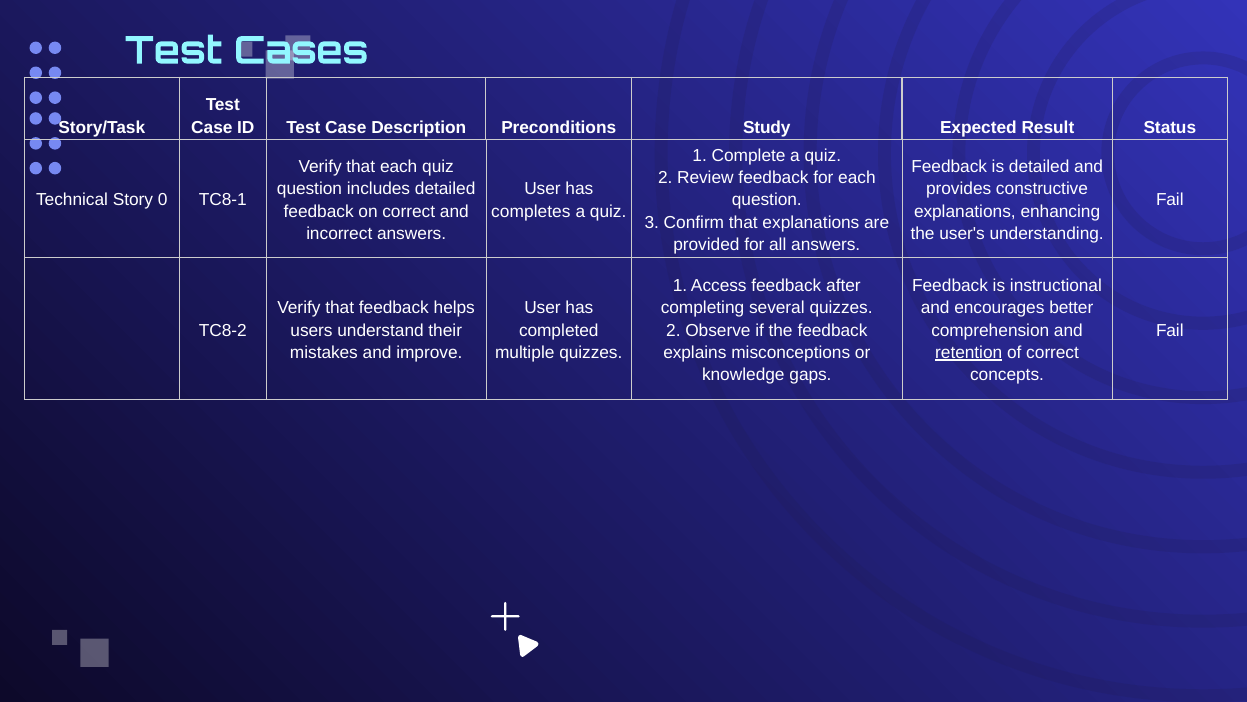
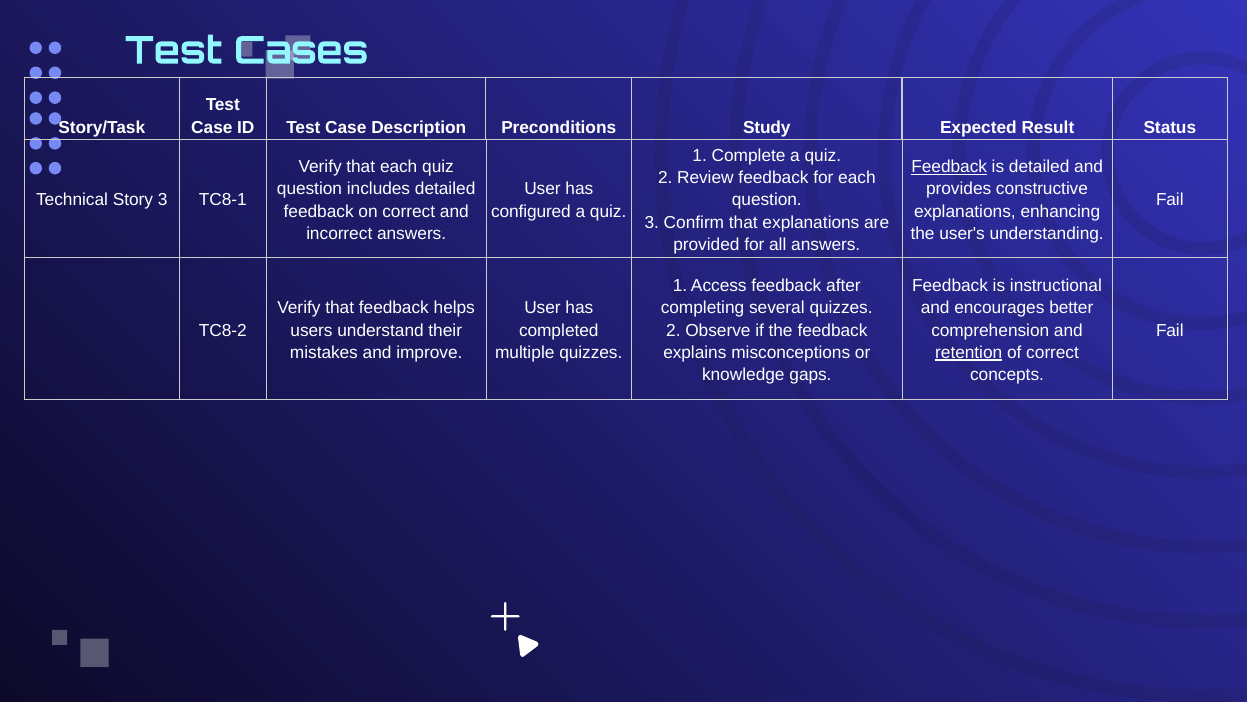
Feedback at (949, 167) underline: none -> present
Story 0: 0 -> 3
completes: completes -> configured
